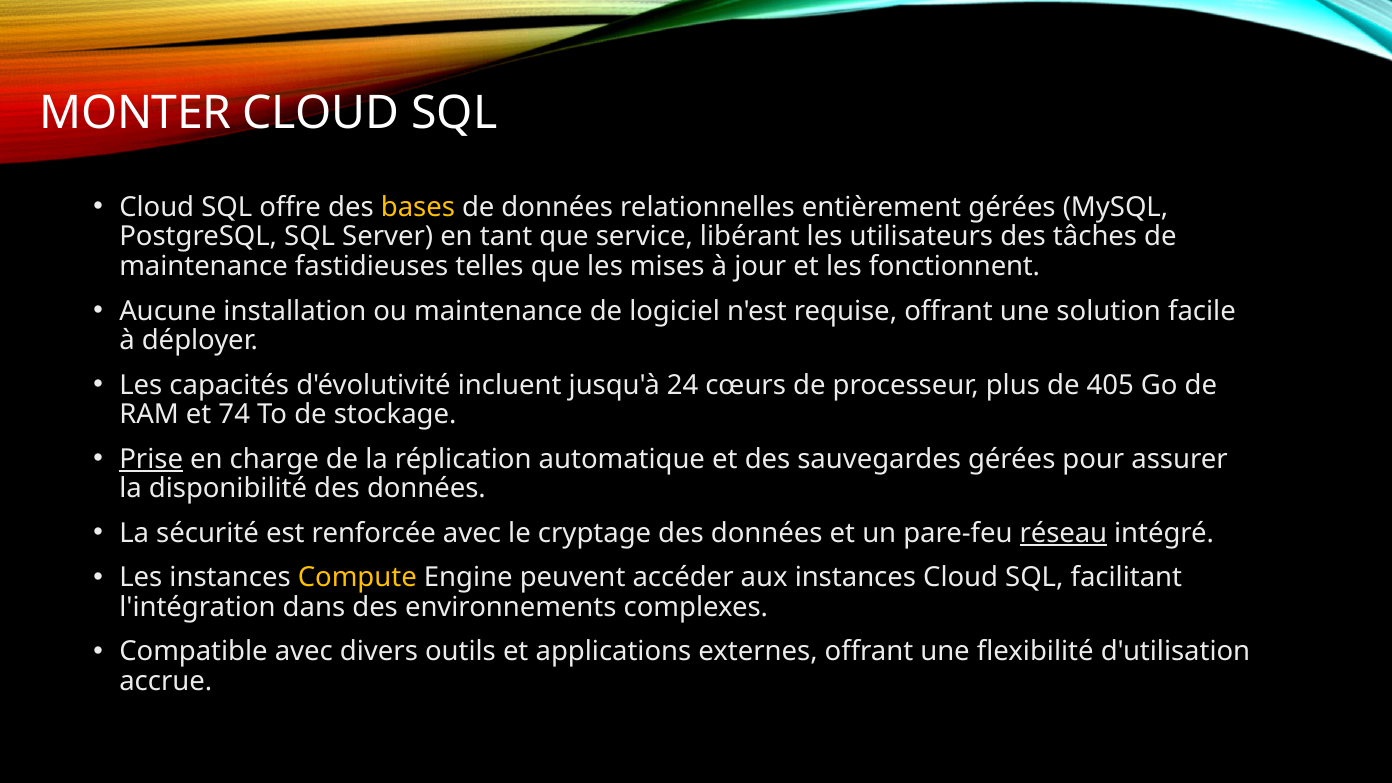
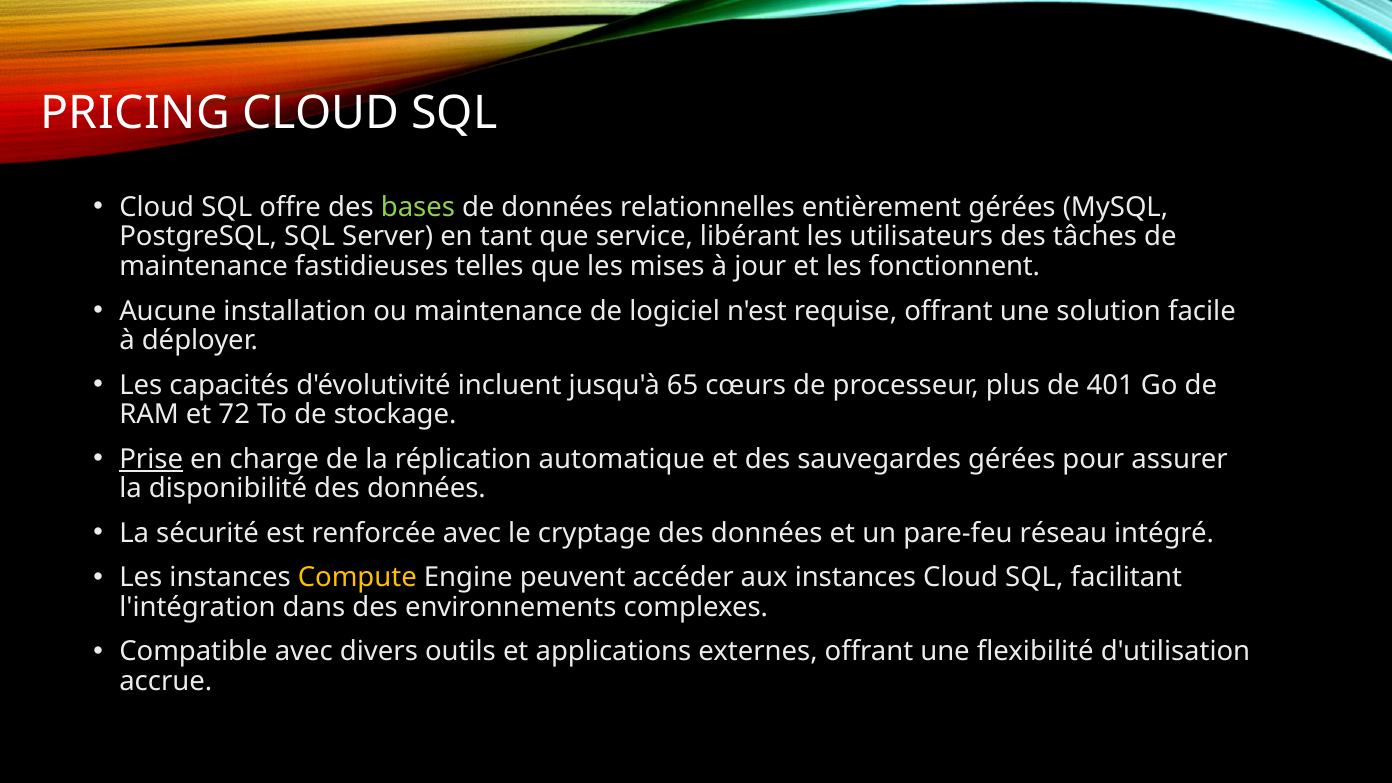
MONTER: MONTER -> PRICING
bases colour: yellow -> light green
24: 24 -> 65
405: 405 -> 401
74: 74 -> 72
réseau underline: present -> none
